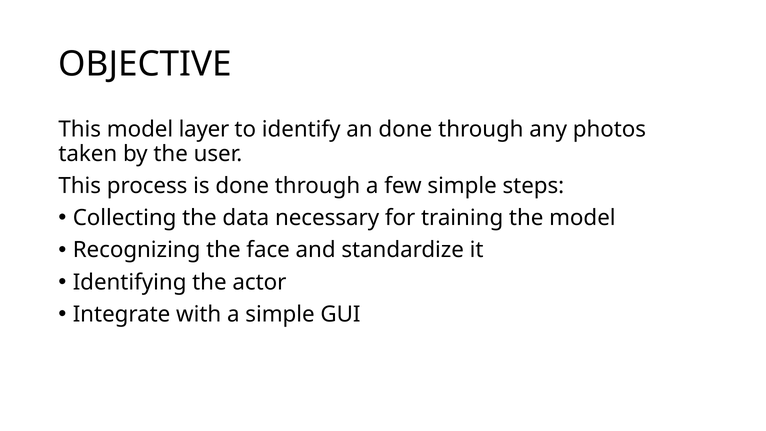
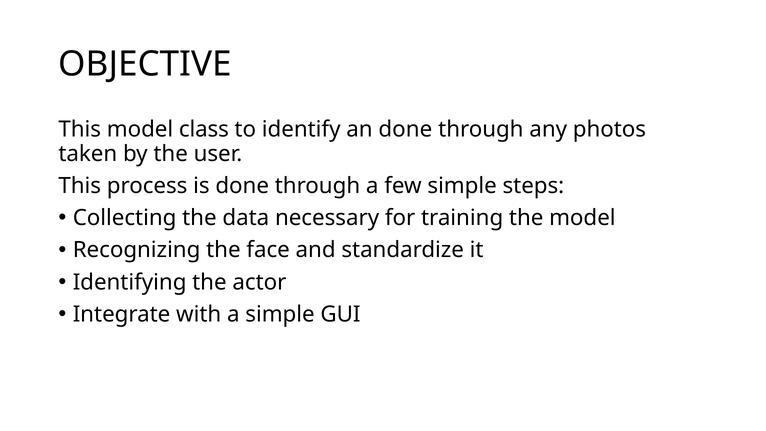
layer: layer -> class
